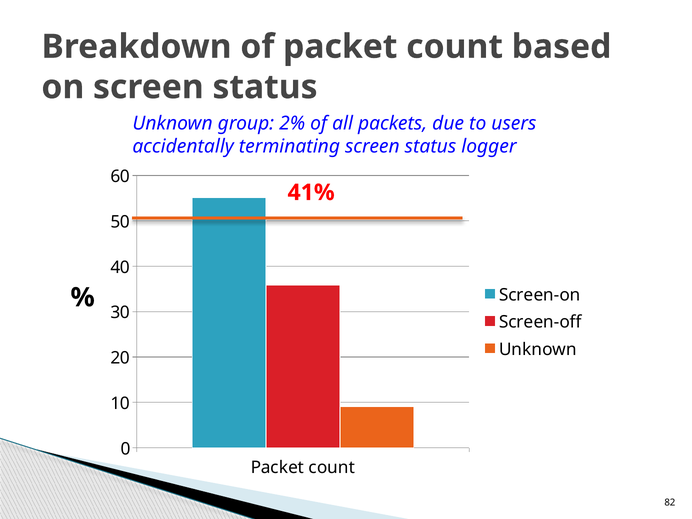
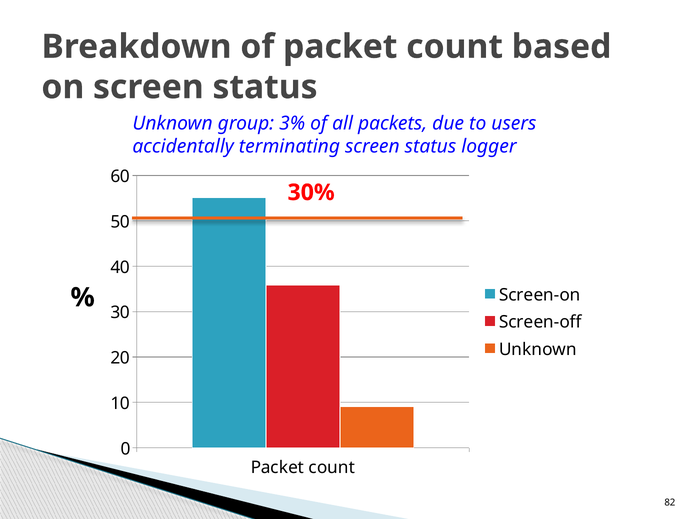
2%: 2% -> 3%
41%: 41% -> 30%
